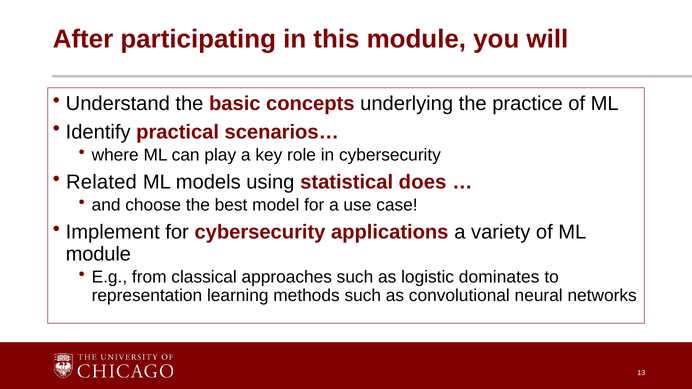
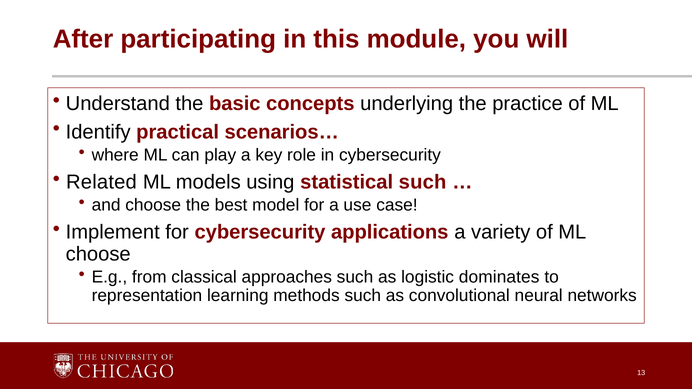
statistical does: does -> such
module at (98, 254): module -> choose
